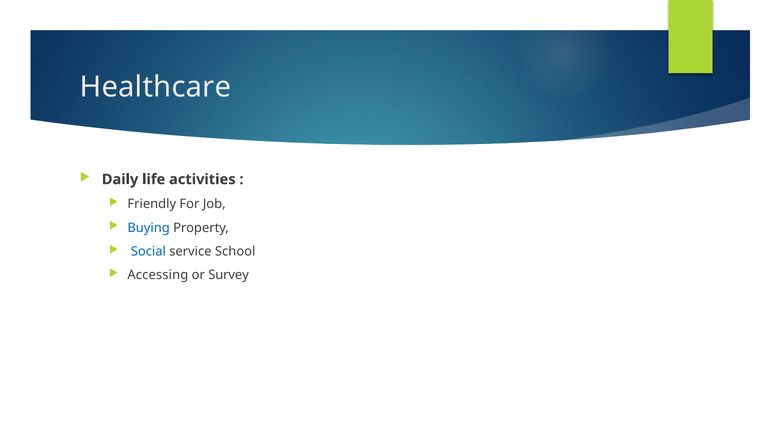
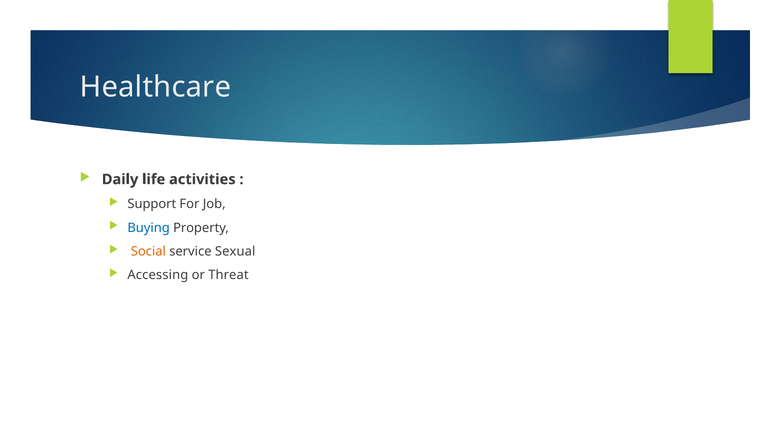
Friendly: Friendly -> Support
Social colour: blue -> orange
School: School -> Sexual
Survey: Survey -> Threat
